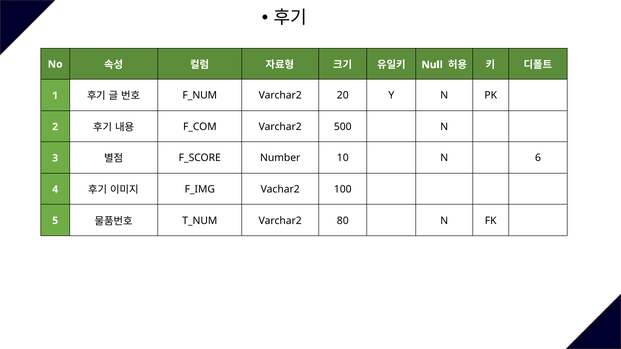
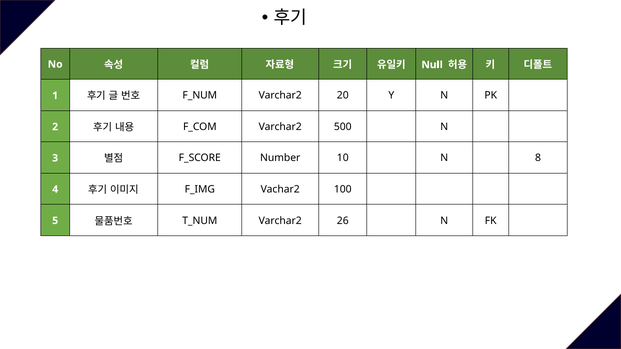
6: 6 -> 8
80: 80 -> 26
